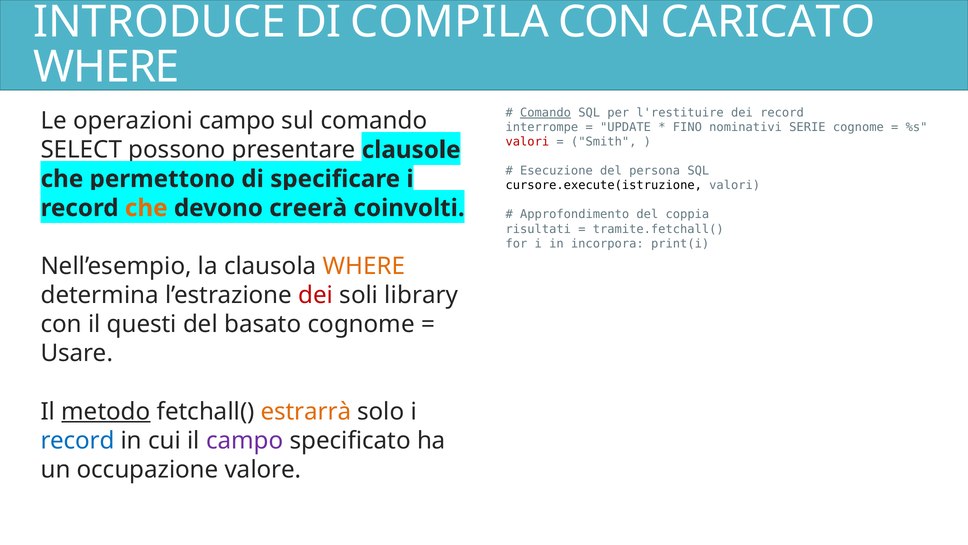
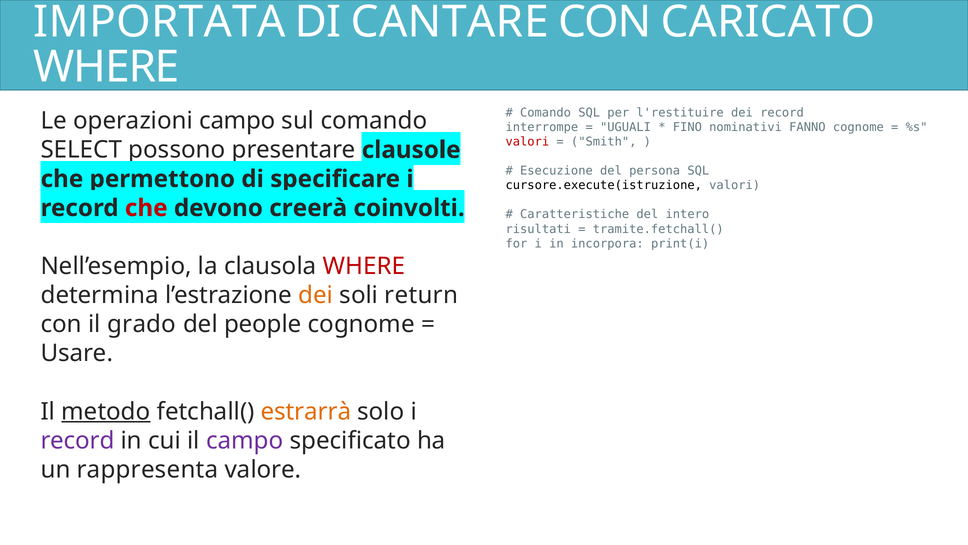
INTRODUCE: INTRODUCE -> IMPORTATA
COMPILA: COMPILA -> CANTARE
Comando at (546, 113) underline: present -> none
UPDATE: UPDATE -> UGUALI
SERIE: SERIE -> FANNO
che at (146, 208) colour: orange -> red
Approfondimento: Approfondimento -> Caratteristiche
coppia: coppia -> intero
WHERE at (364, 266) colour: orange -> red
dei at (316, 295) colour: red -> orange
library: library -> return
questi: questi -> grado
basato: basato -> people
record at (78, 440) colour: blue -> purple
occupazione: occupazione -> rappresenta
